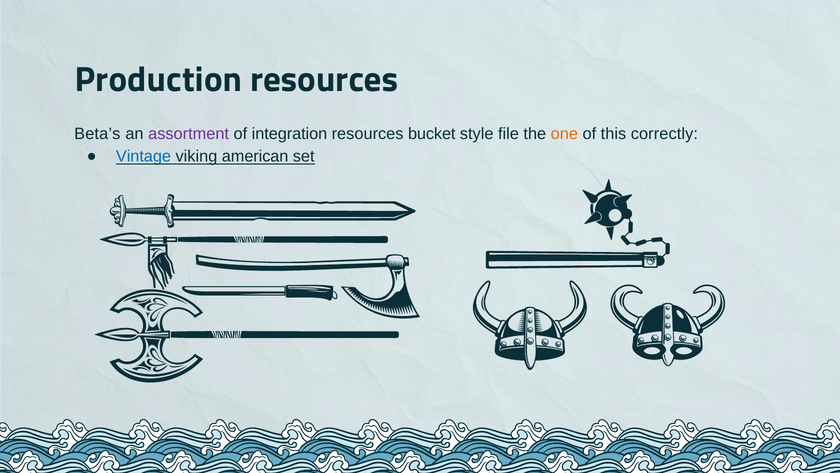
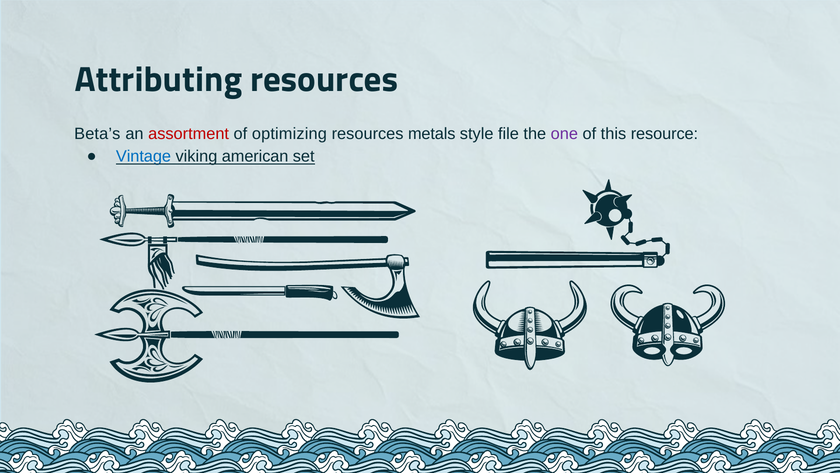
Production: Production -> Attributing
assortment colour: purple -> red
integration: integration -> optimizing
bucket: bucket -> metals
one colour: orange -> purple
correctly: correctly -> resource
